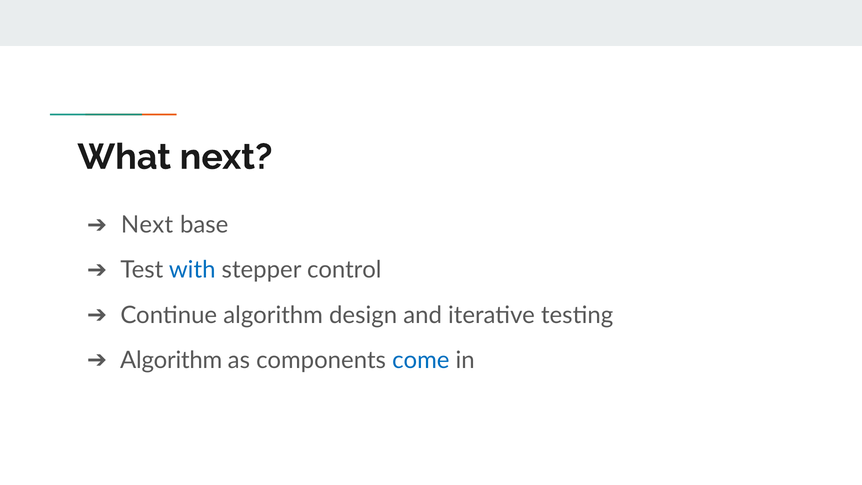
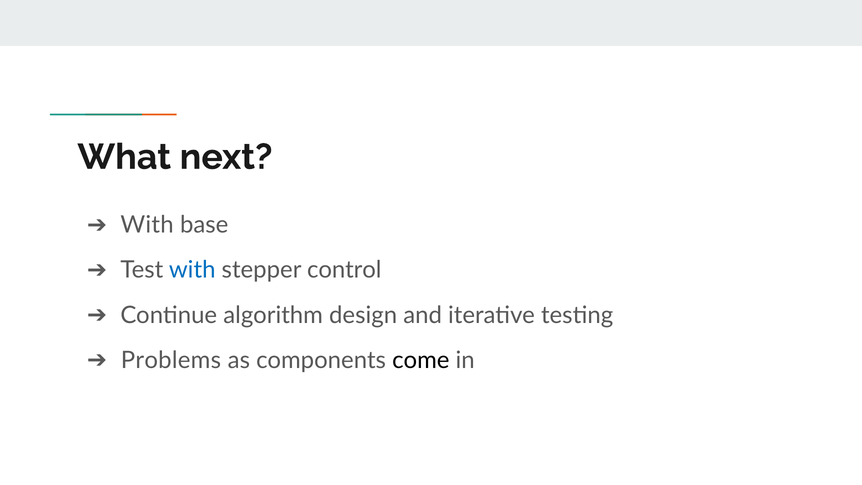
Next at (147, 225): Next -> With
Algorithm at (171, 360): Algorithm -> Problems
come colour: blue -> black
